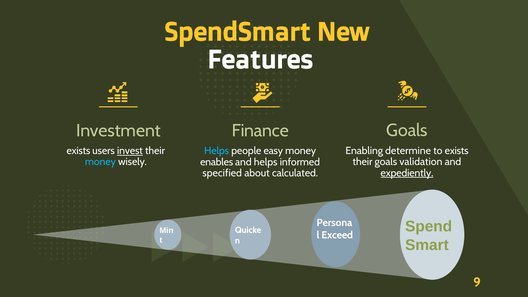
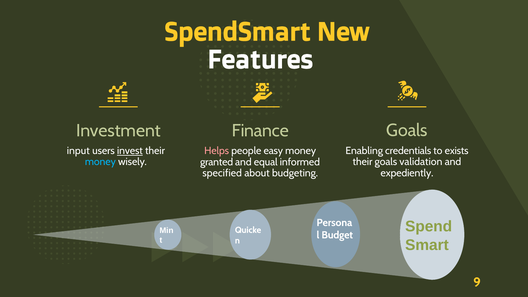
exists at (78, 151): exists -> input
determine: determine -> credentials
Helps at (217, 151) colour: light blue -> pink
enables: enables -> granted
and helps: helps -> equal
calculated: calculated -> budgeting
expediently underline: present -> none
Exceed: Exceed -> Budget
